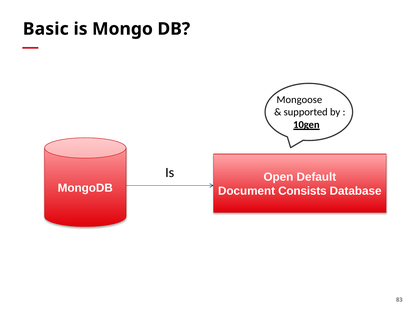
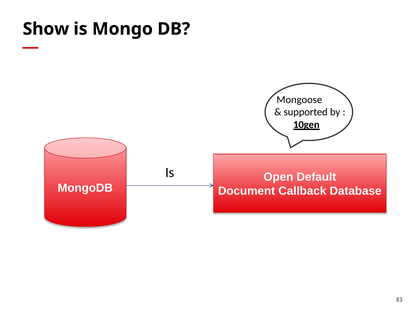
Basic: Basic -> Show
Consists: Consists -> Callback
